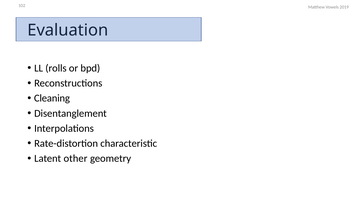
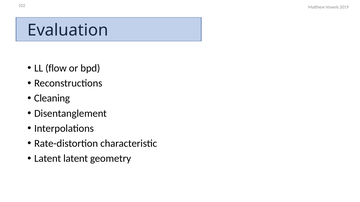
rolls: rolls -> flow
Latent other: other -> latent
